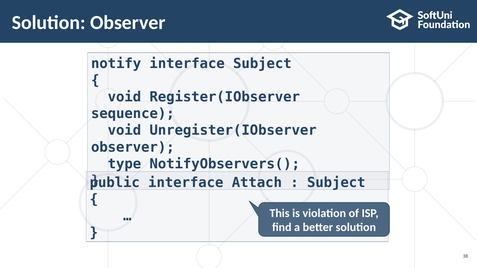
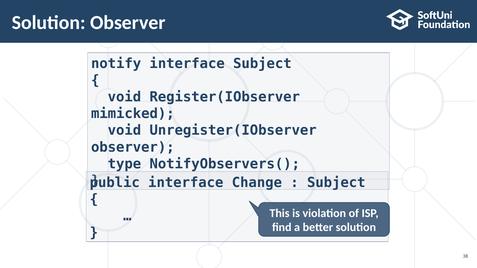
sequence: sequence -> mimicked
Attach: Attach -> Change
